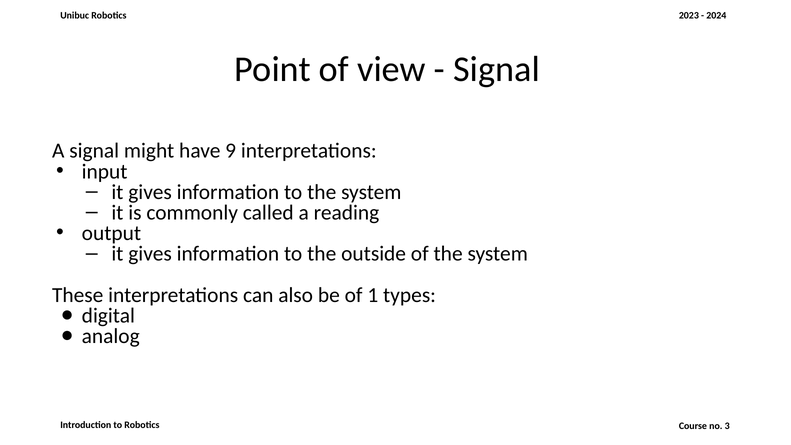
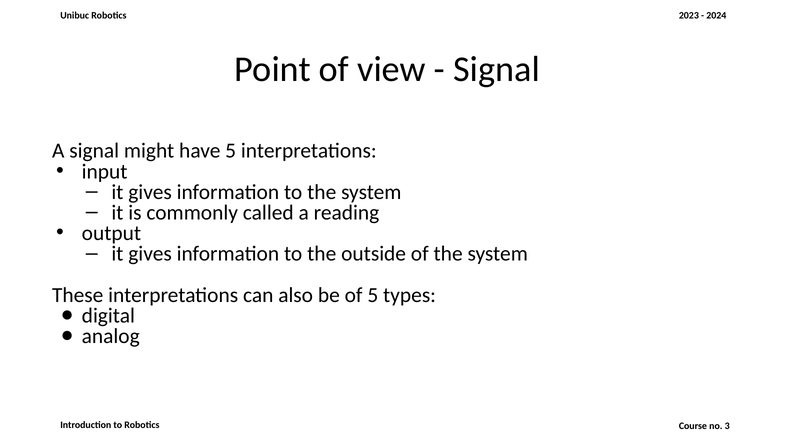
have 9: 9 -> 5
of 1: 1 -> 5
